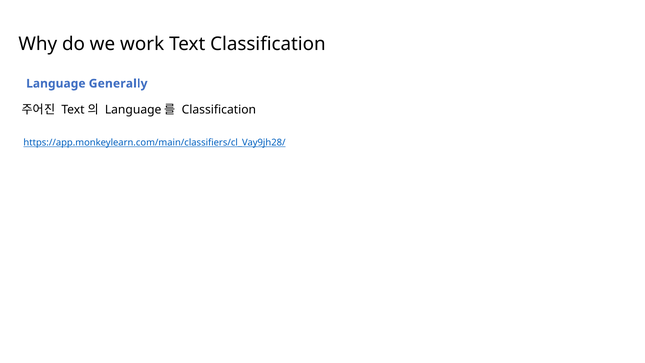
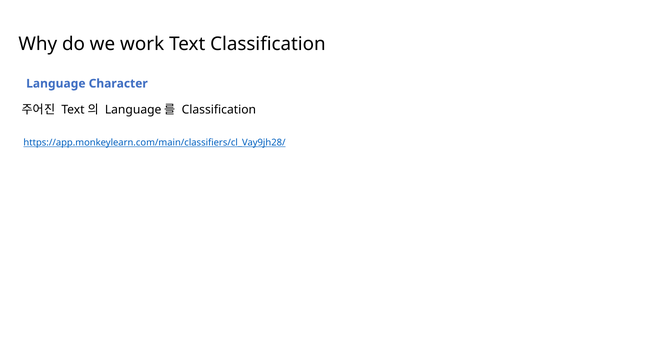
Generally: Generally -> Character
